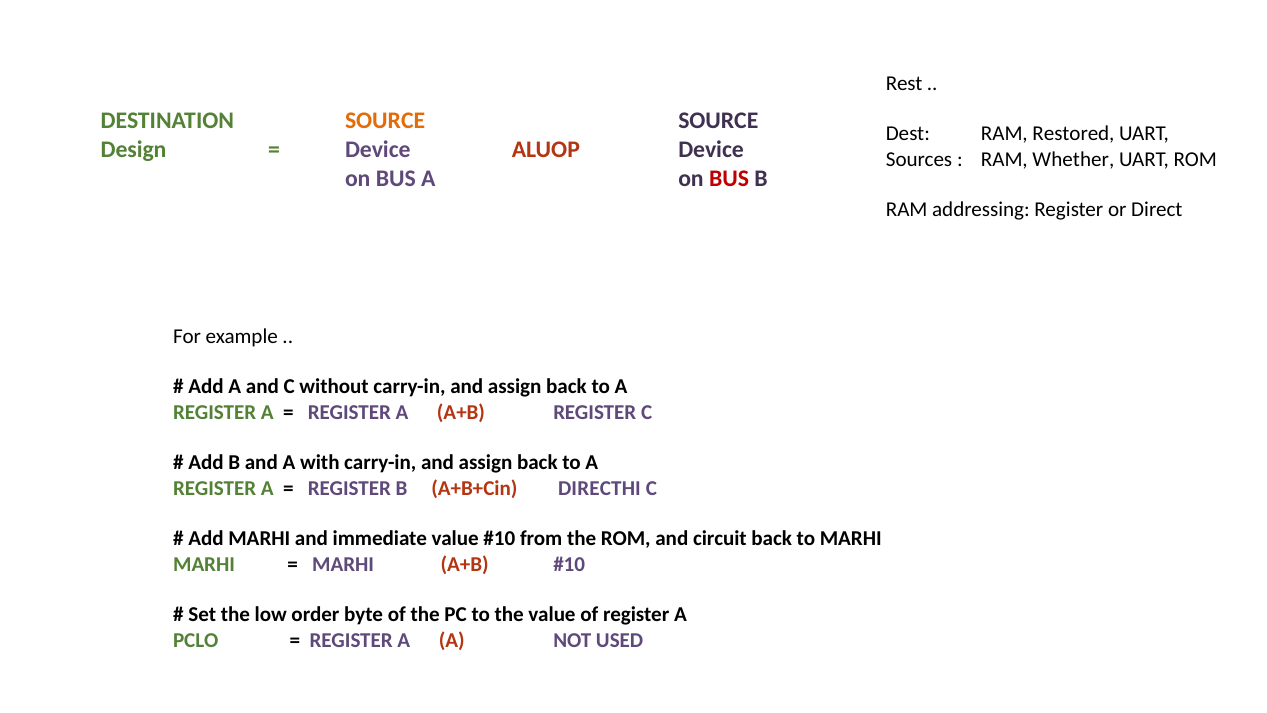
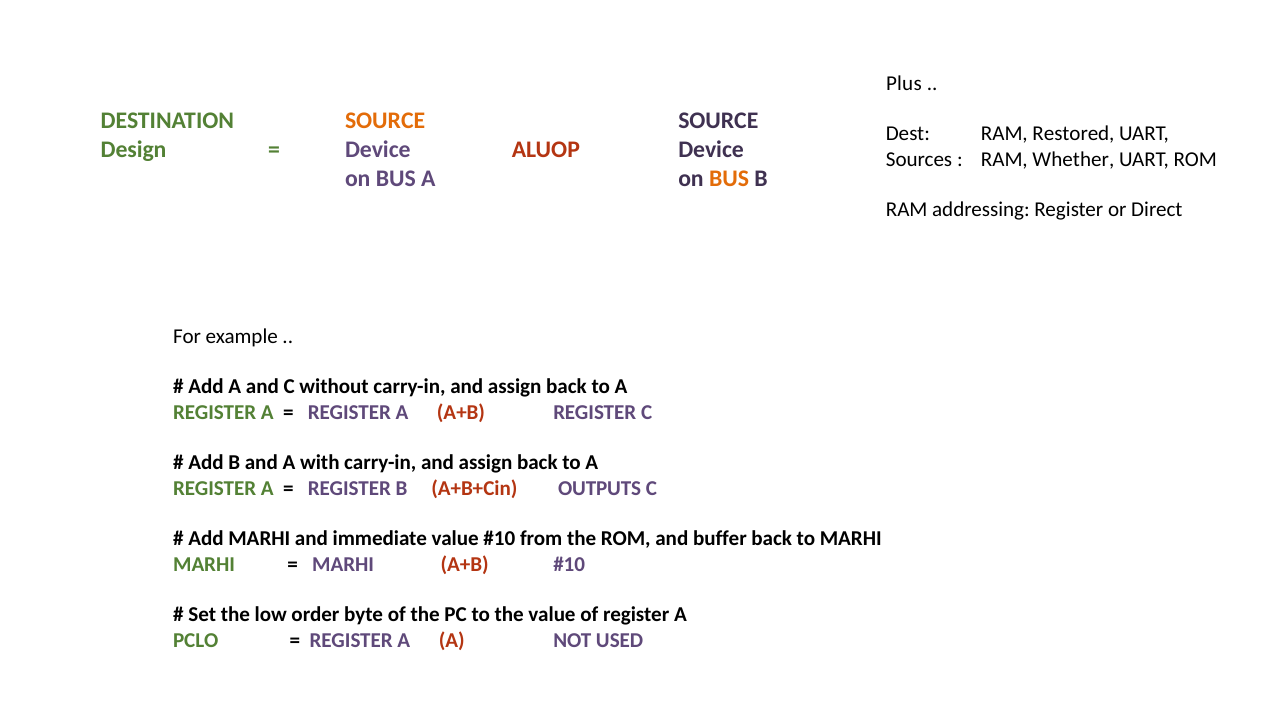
Rest: Rest -> Plus
BUS at (729, 179) colour: red -> orange
DIRECTHI: DIRECTHI -> OUTPUTS
circuit: circuit -> buffer
